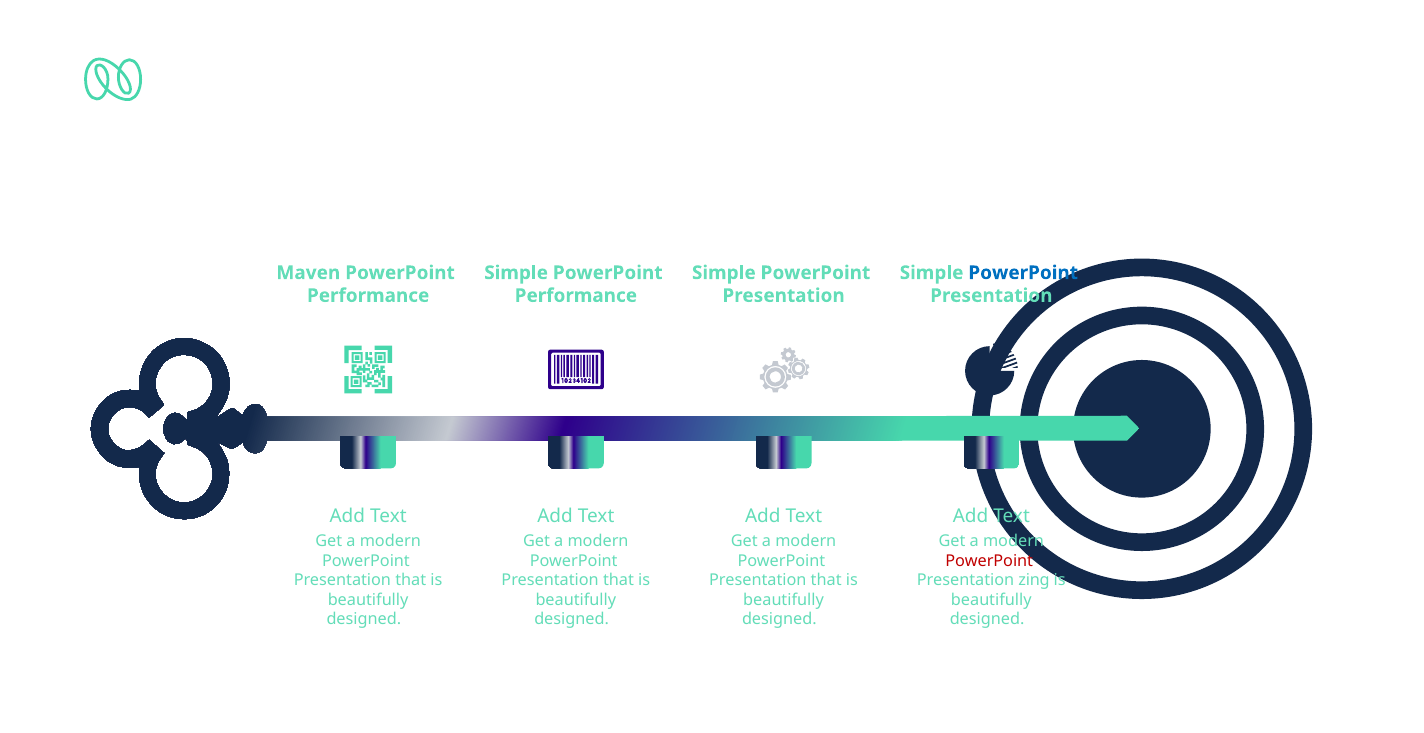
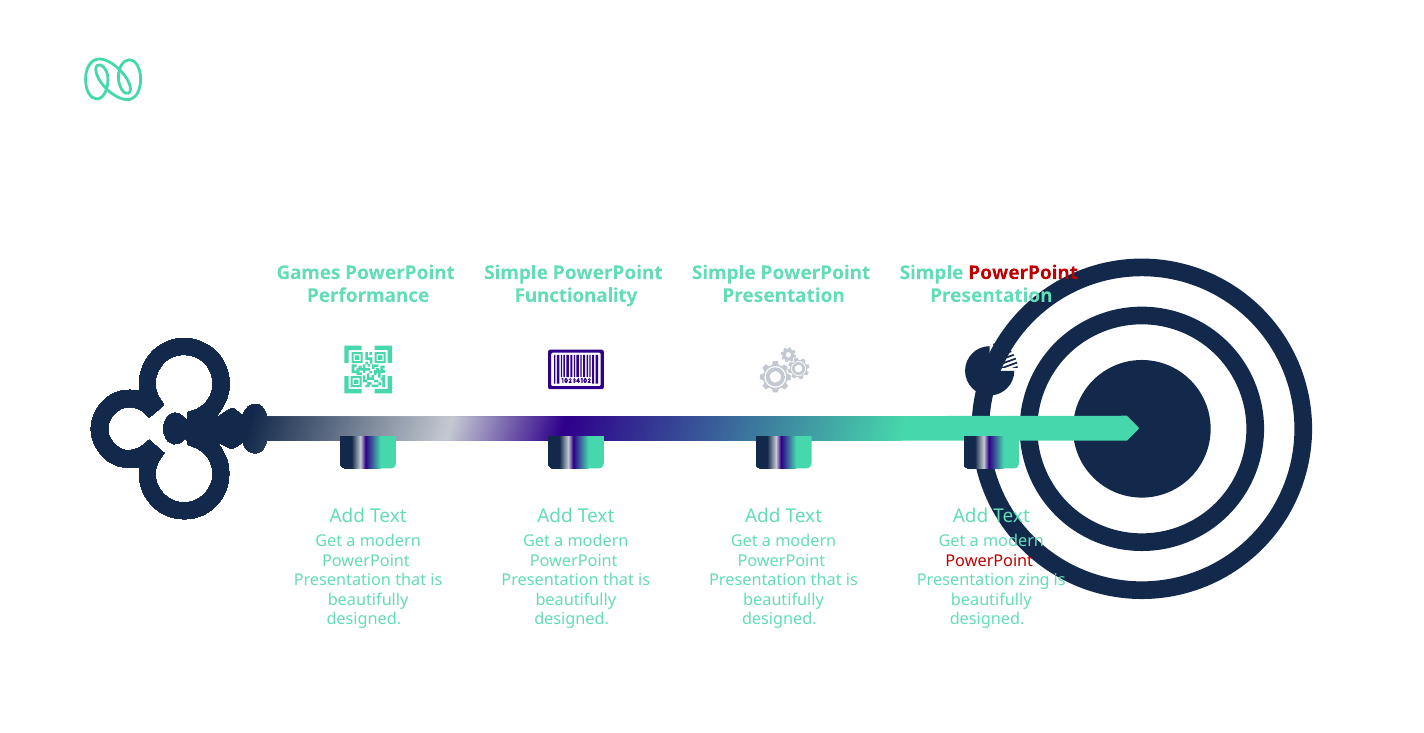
Maven: Maven -> Games
PowerPoint at (1023, 273) colour: blue -> red
Performance at (576, 296): Performance -> Functionality
